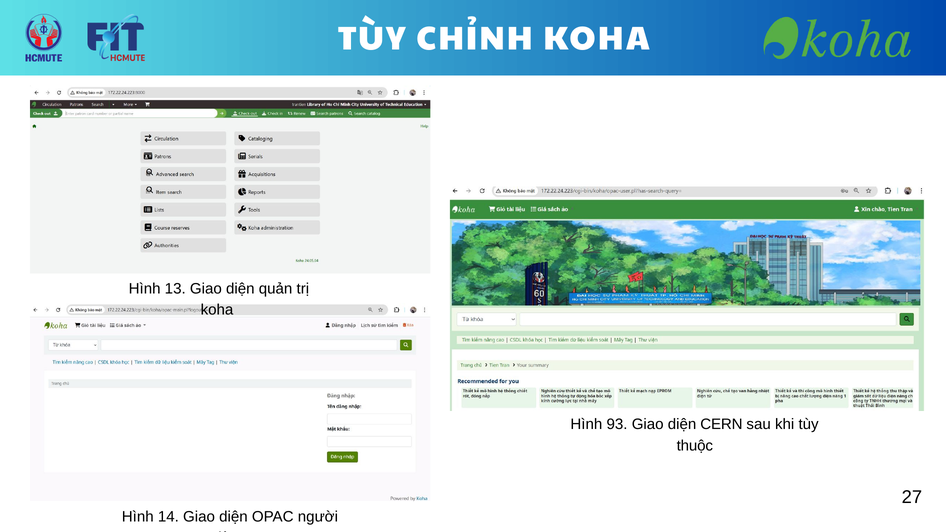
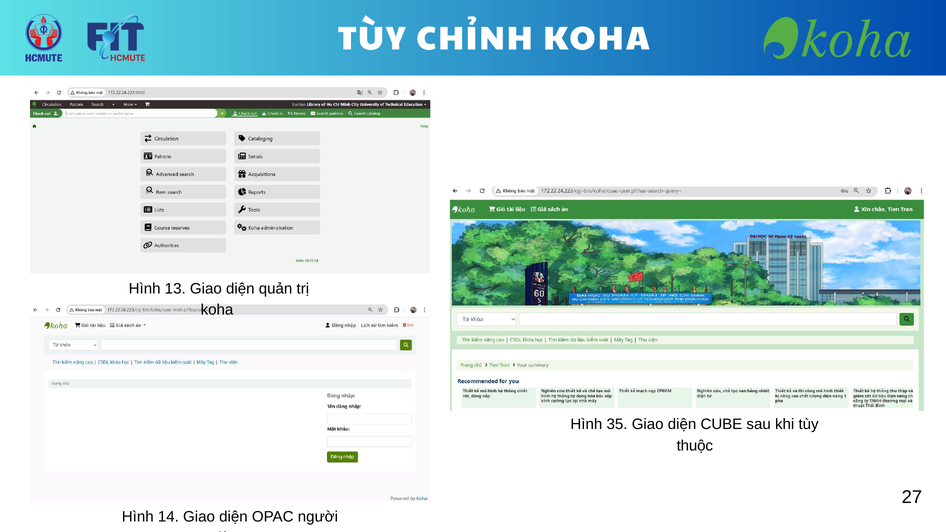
93: 93 -> 35
CERN: CERN -> CUBE
